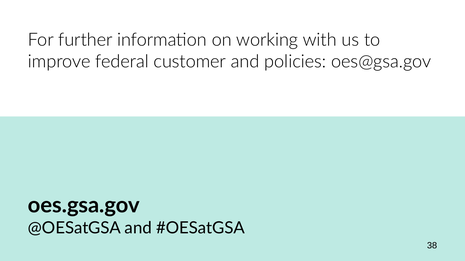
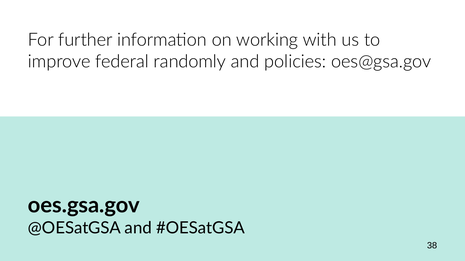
customer: customer -> randomly
